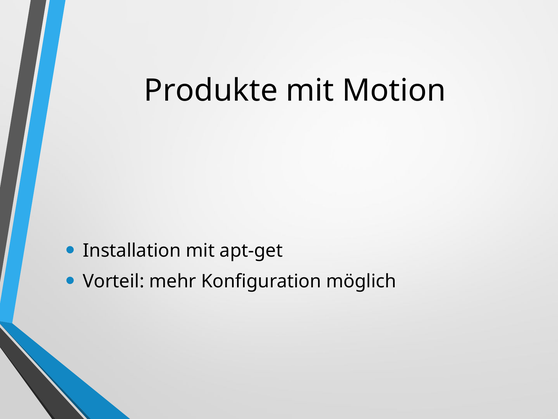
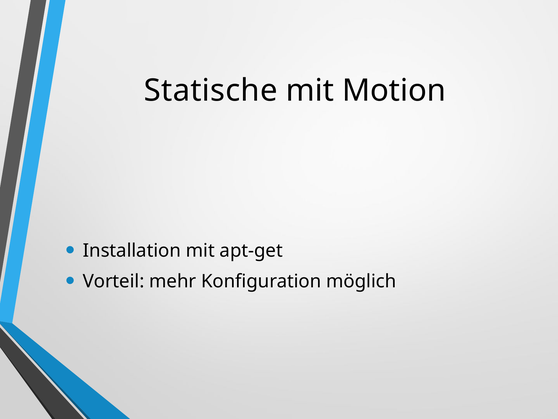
Produkte: Produkte -> Statische
